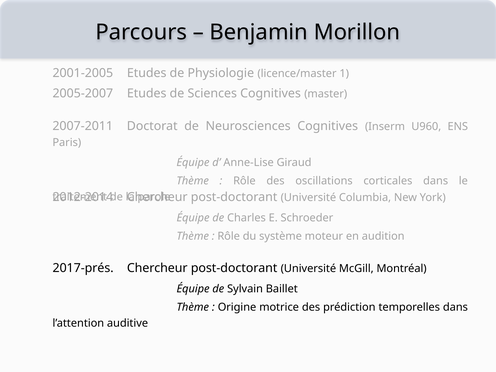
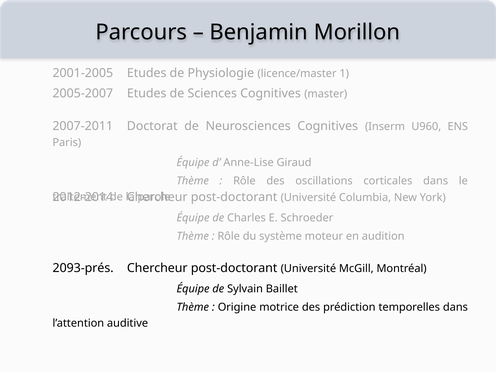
2017-prés: 2017-prés -> 2093-prés
